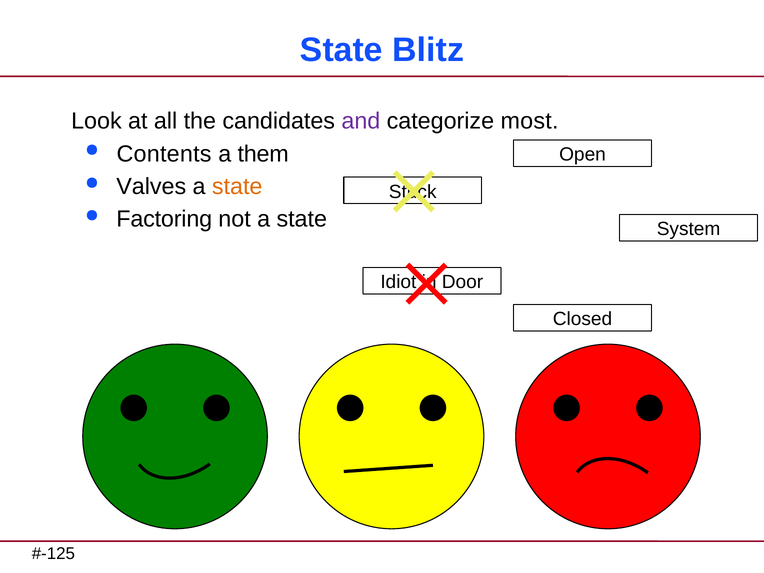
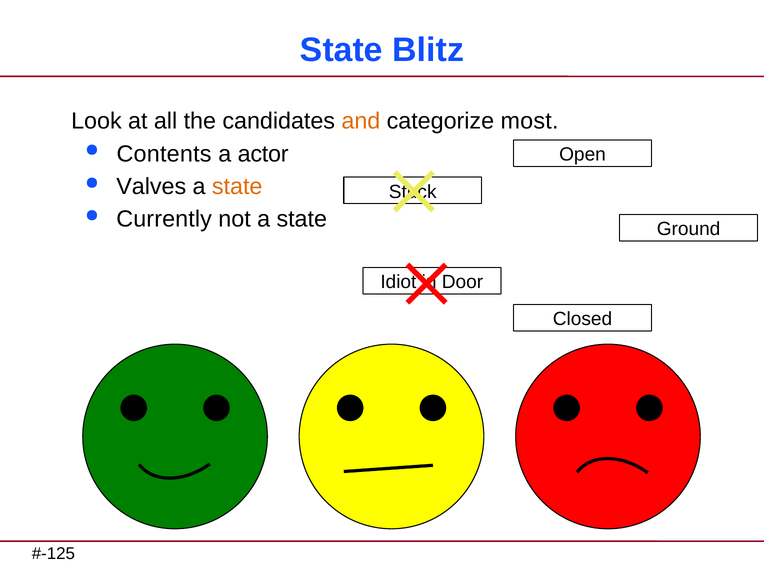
and colour: purple -> orange
them: them -> actor
Factoring: Factoring -> Currently
System: System -> Ground
